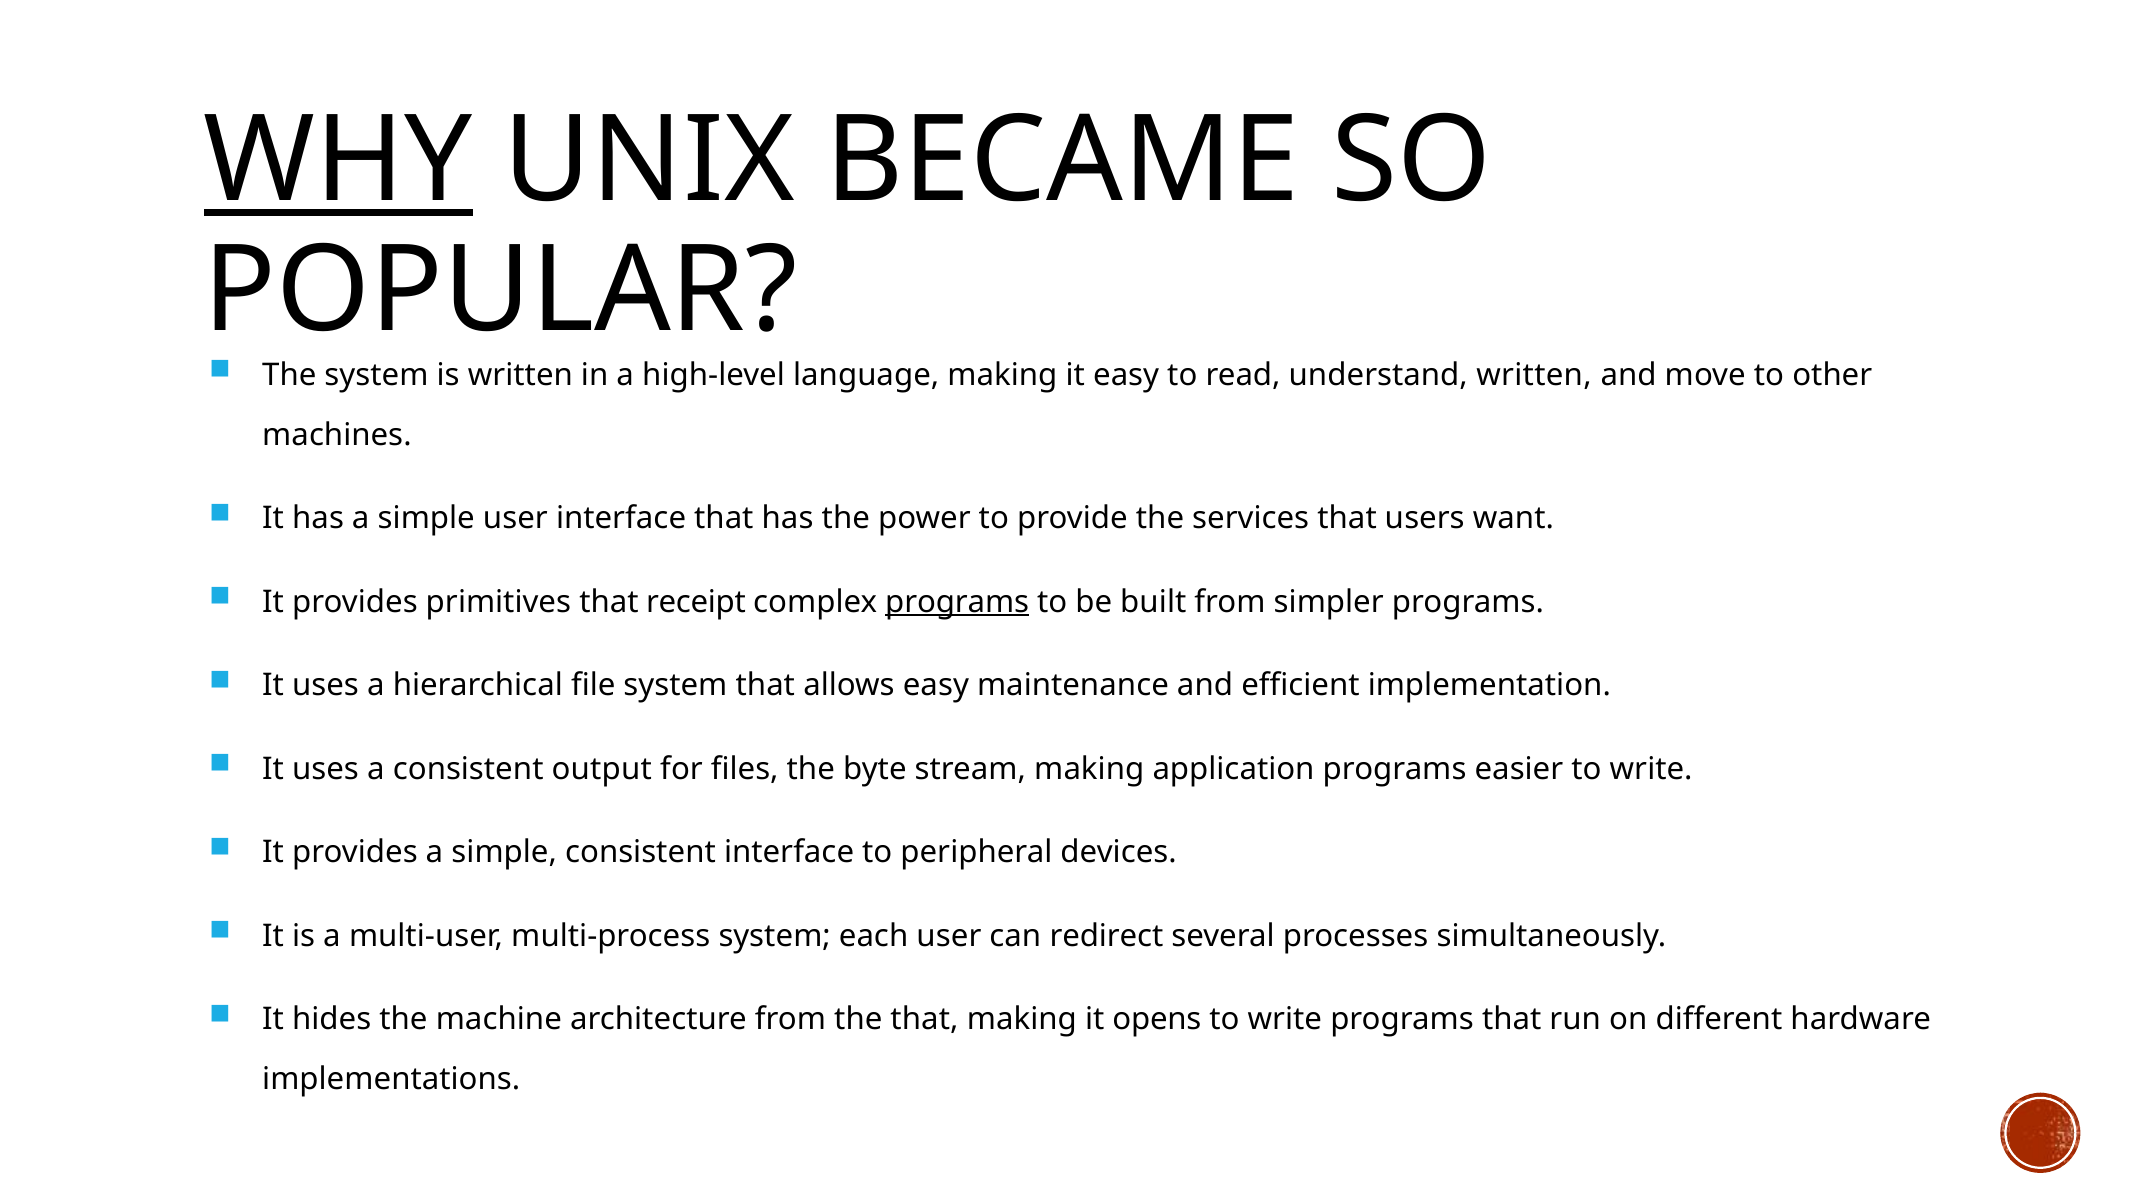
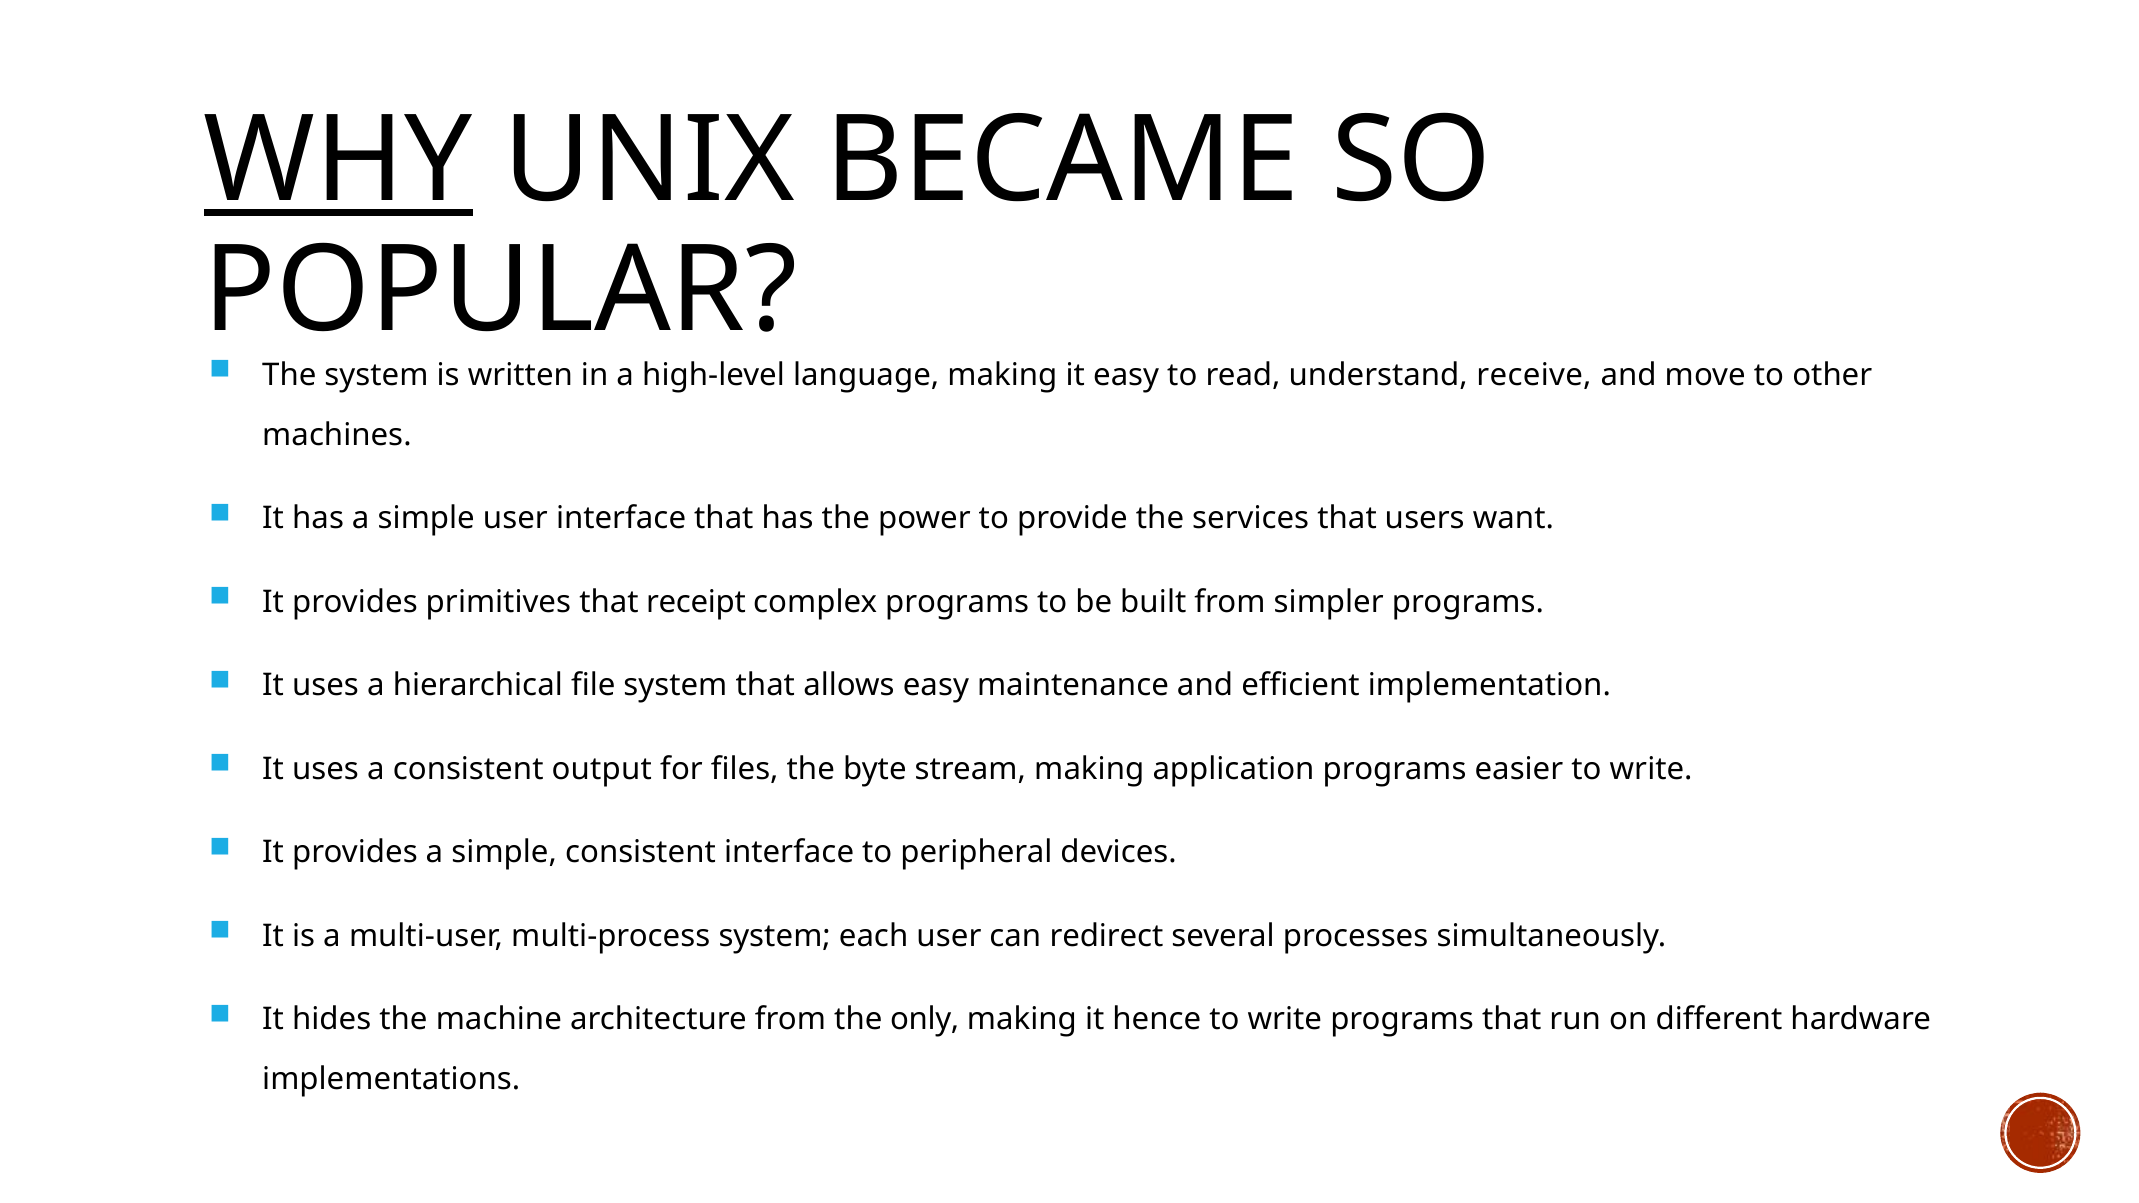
understand written: written -> receive
programs at (957, 602) underline: present -> none
the that: that -> only
opens: opens -> hence
